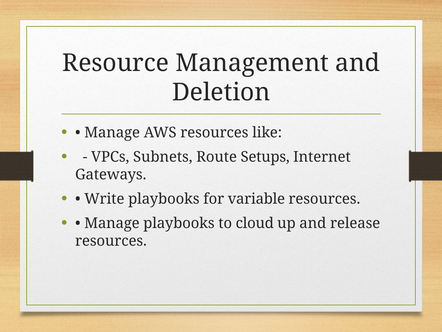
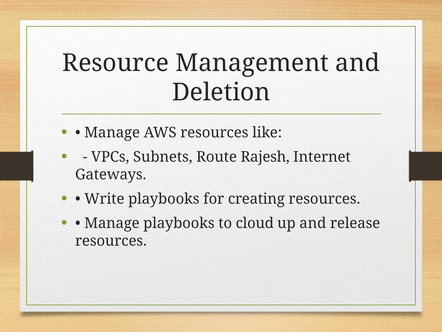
Setups: Setups -> Rajesh
variable: variable -> creating
